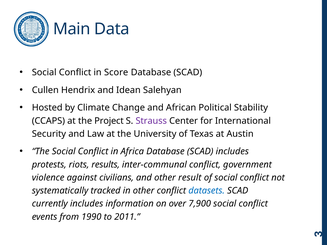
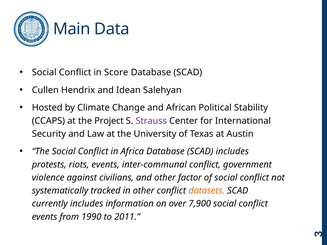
riots results: results -> events
result: result -> factor
datasets colour: blue -> orange
